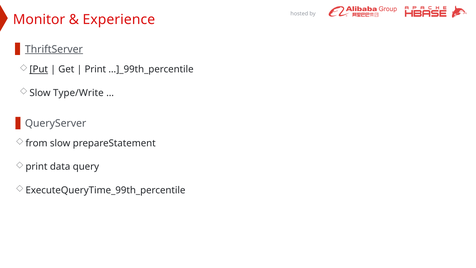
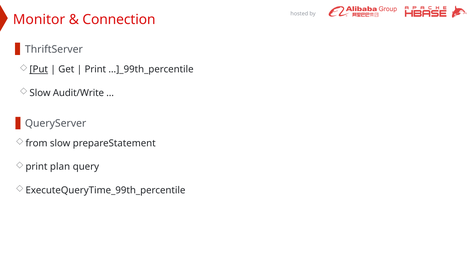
Experience: Experience -> Connection
ThriftServer underline: present -> none
Type/Write: Type/Write -> Audit/Write
data: data -> plan
